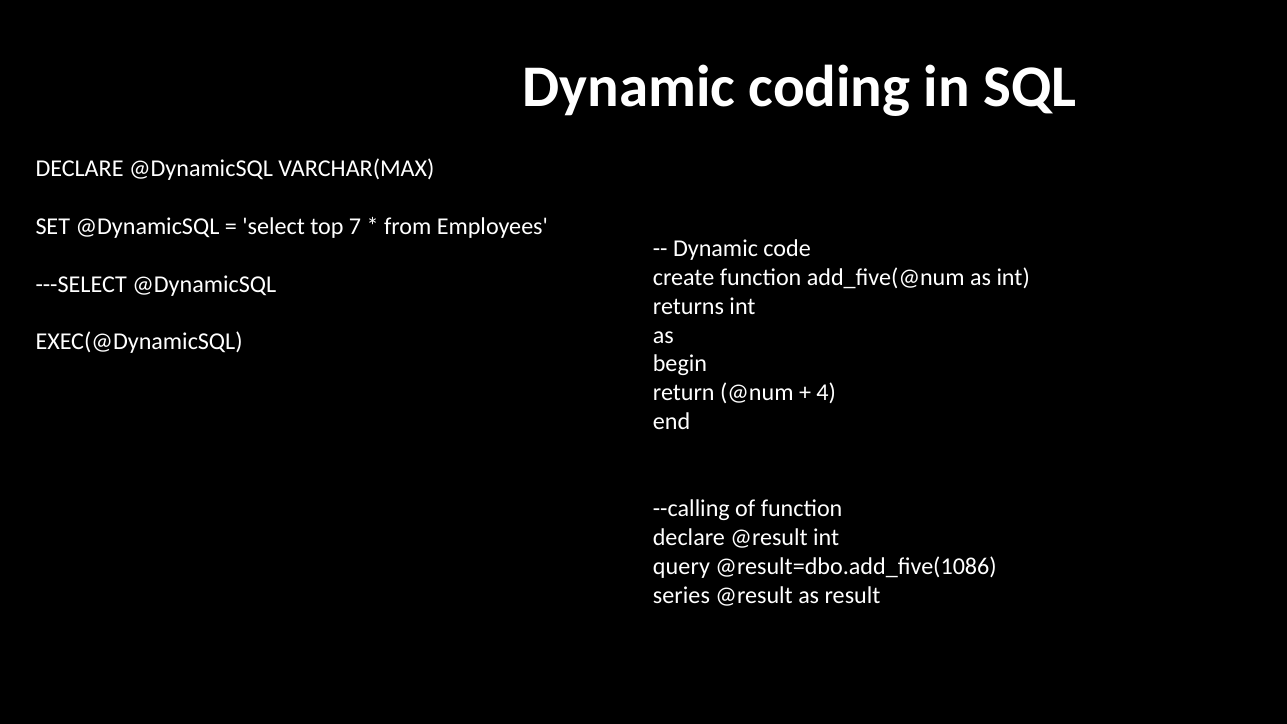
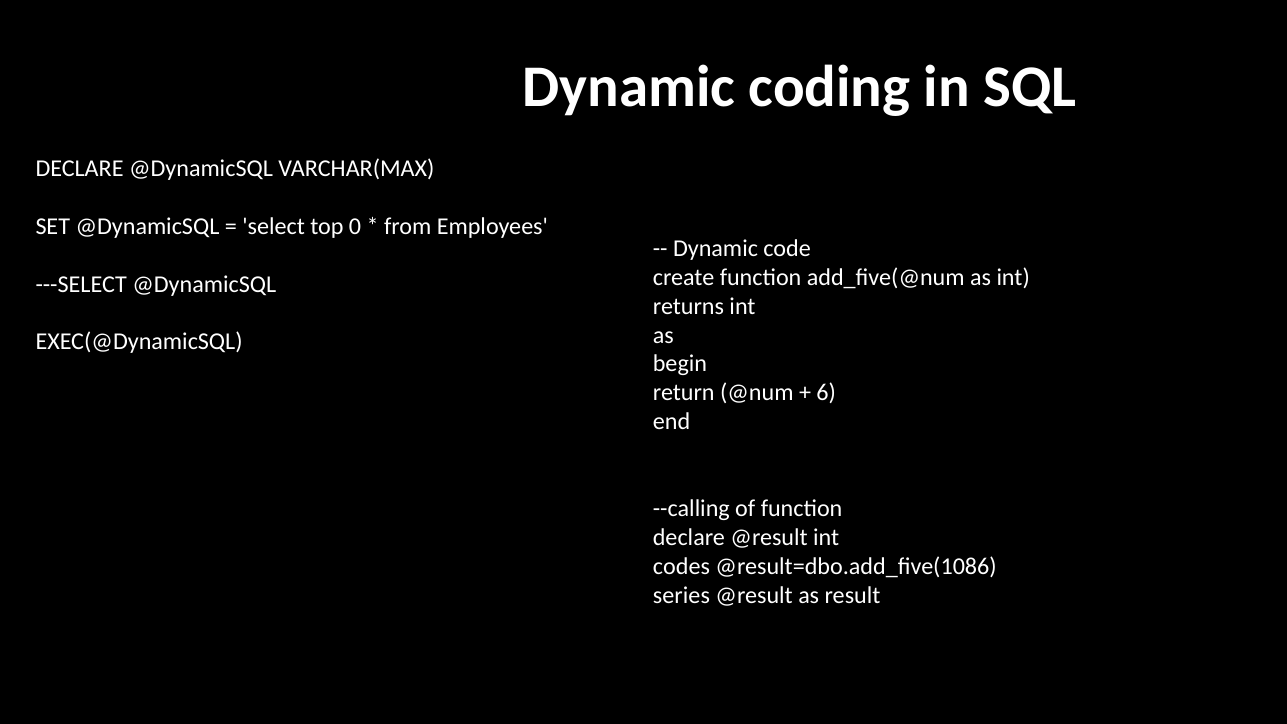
7: 7 -> 0
4: 4 -> 6
query: query -> codes
